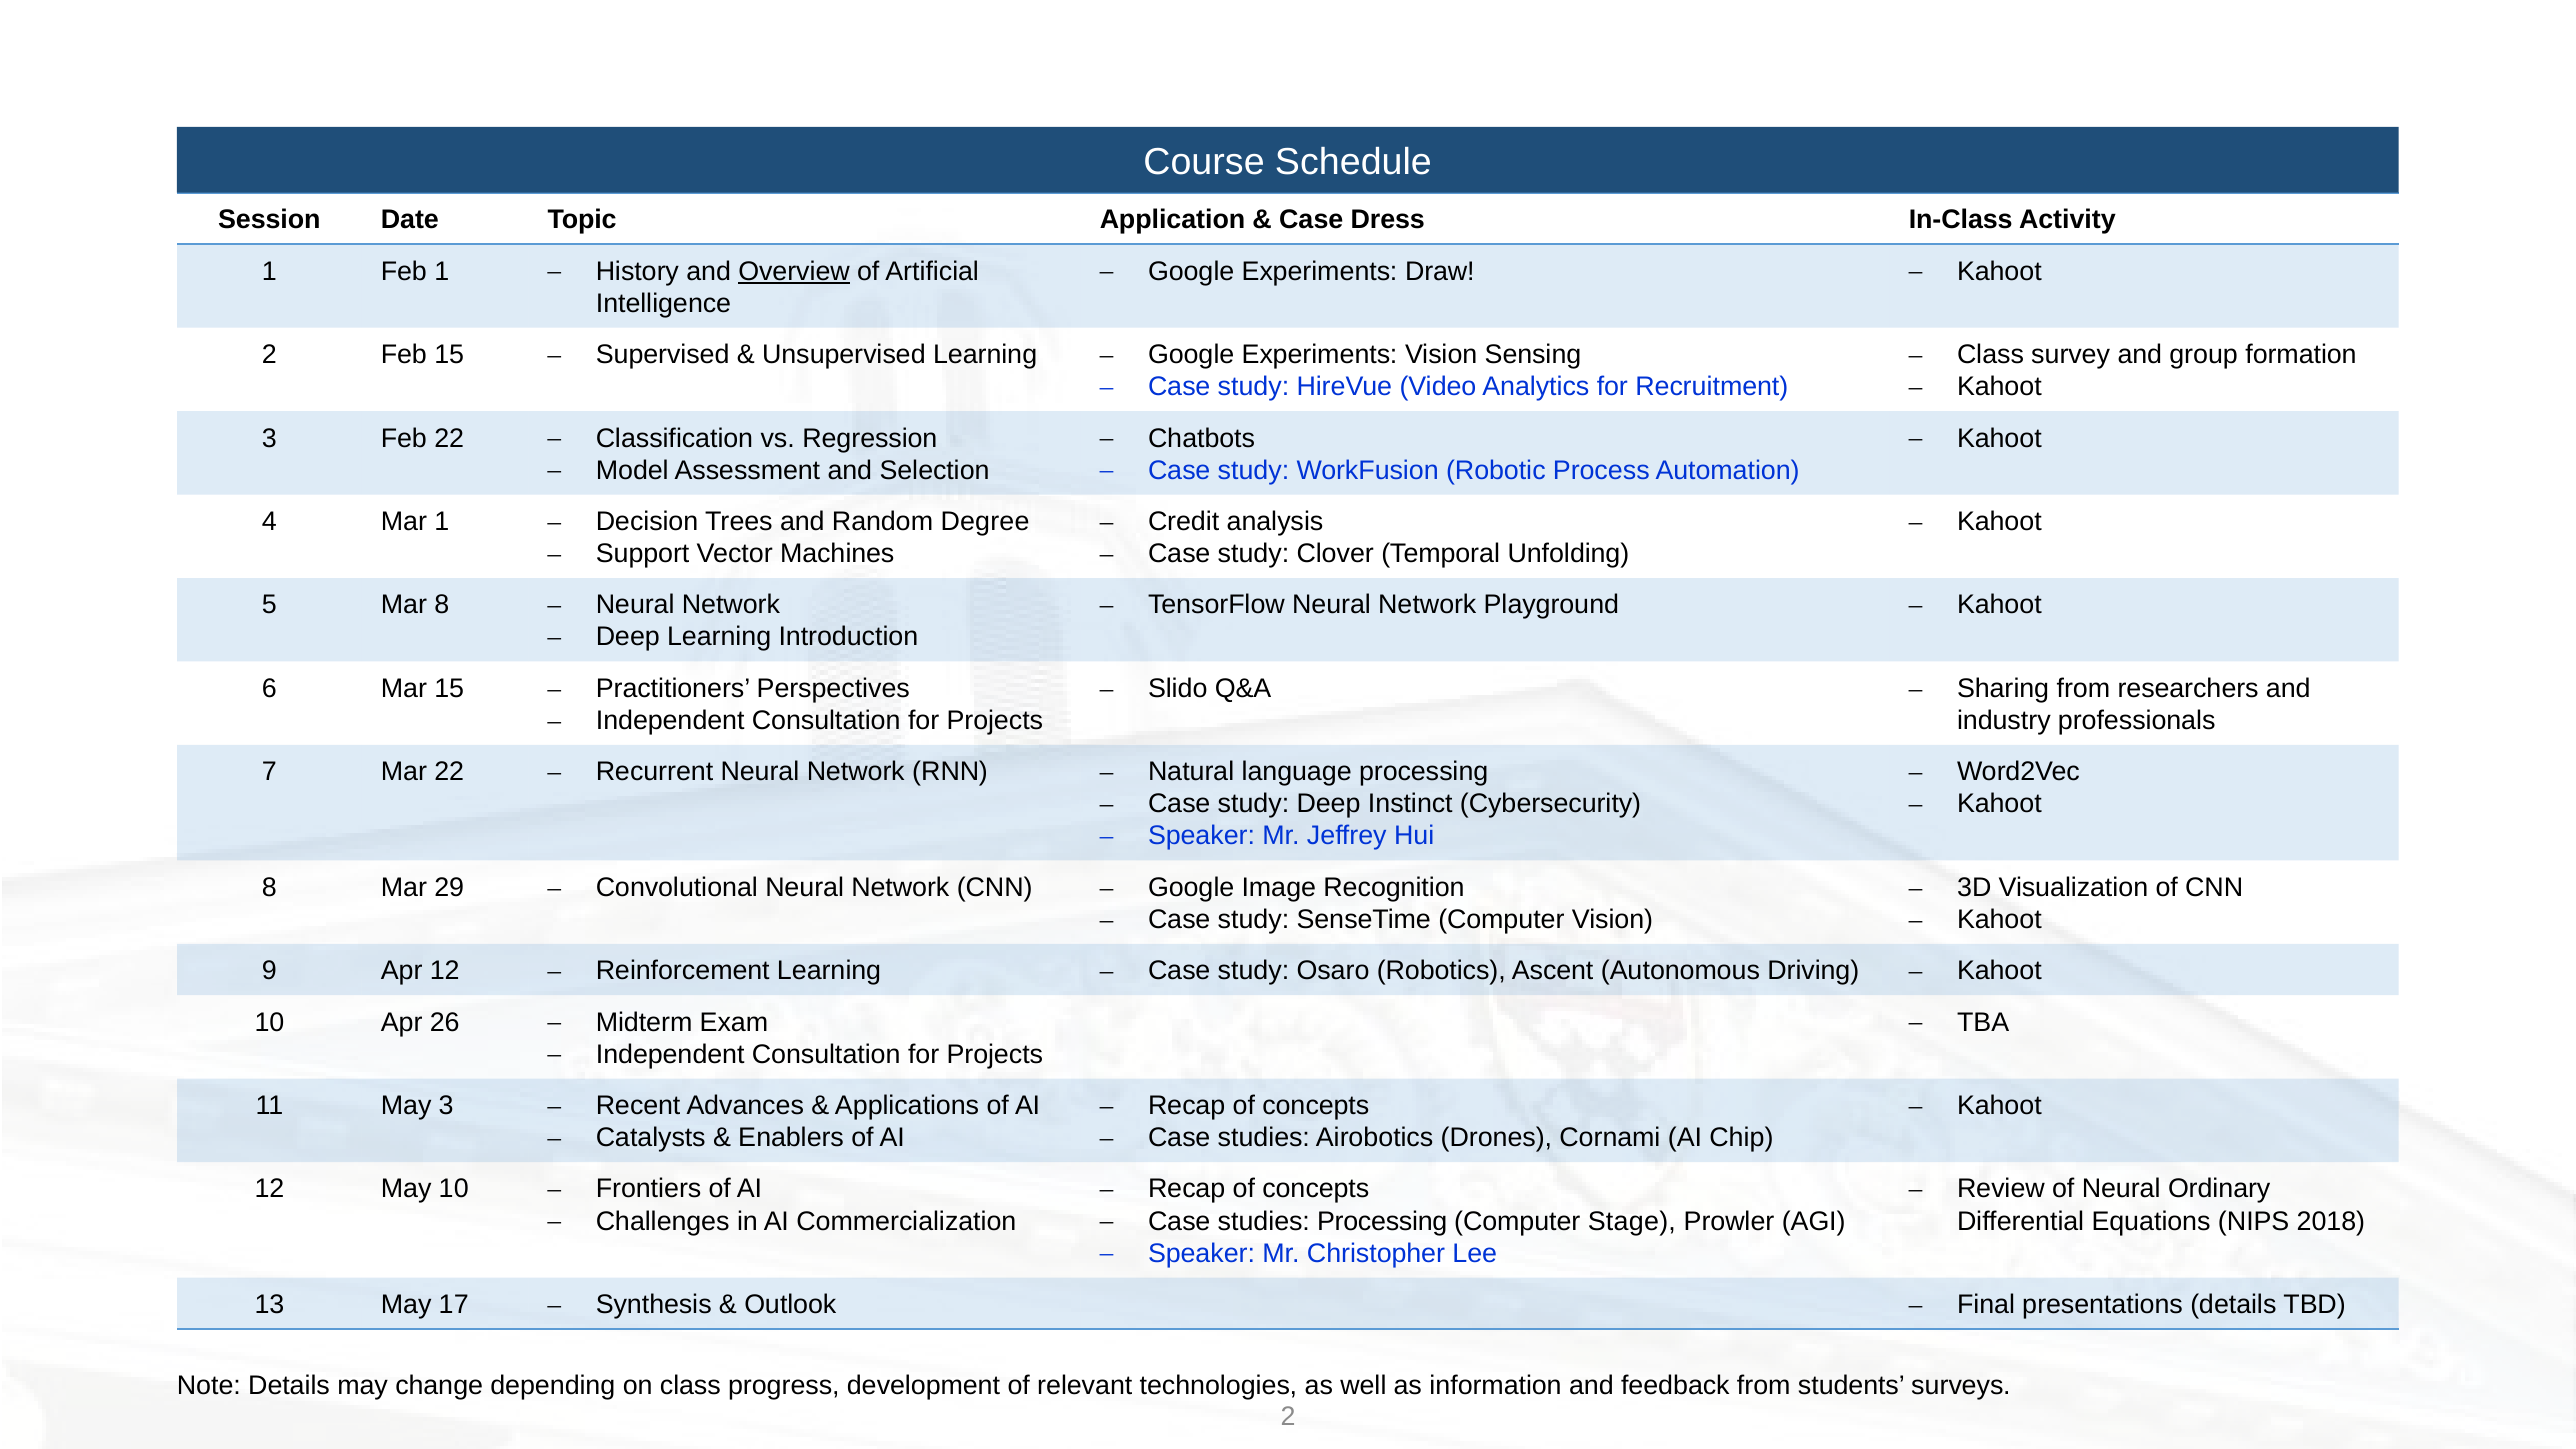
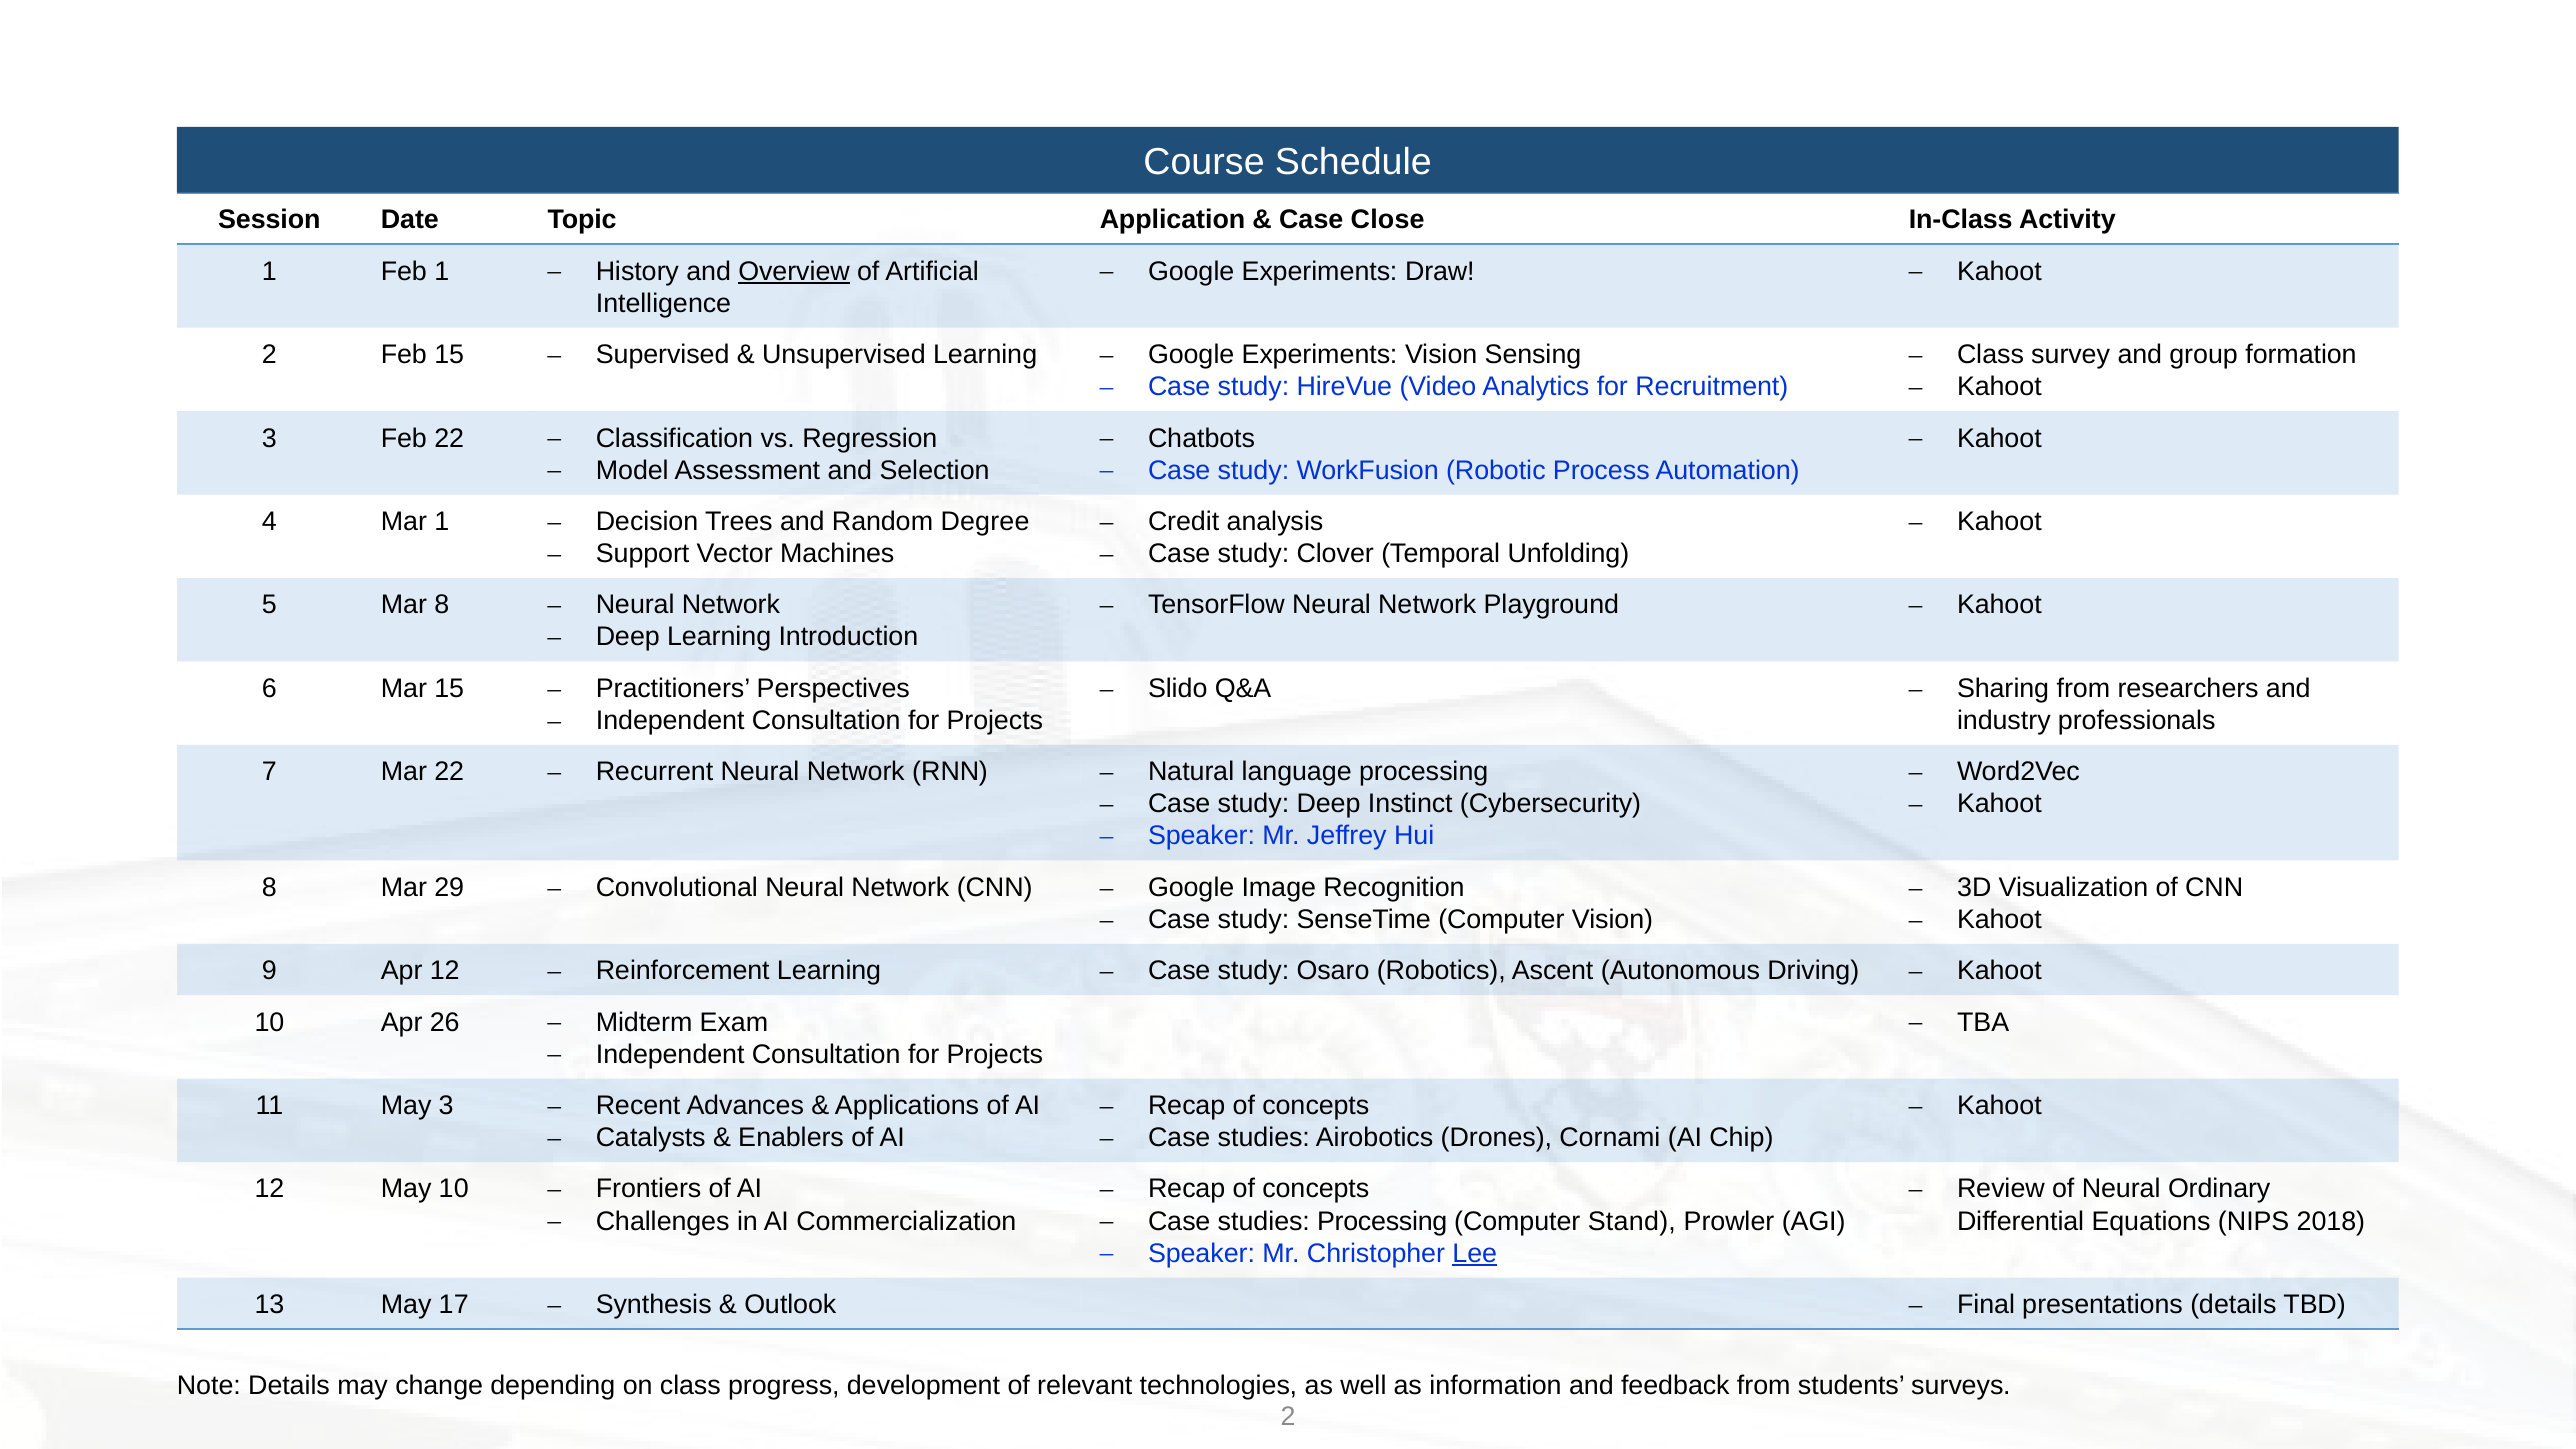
Dress: Dress -> Close
Stage: Stage -> Stand
Lee underline: none -> present
